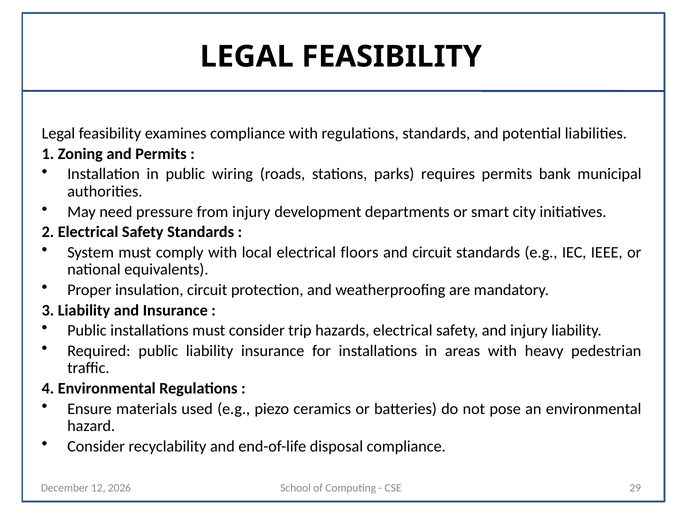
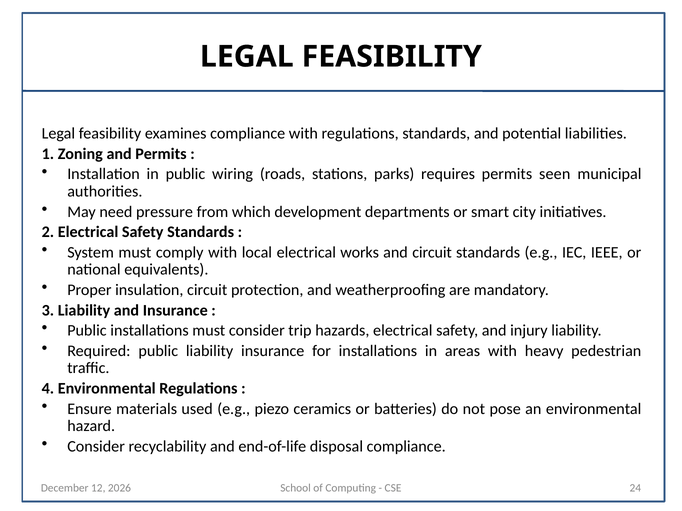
bank: bank -> seen
from injury: injury -> which
floors: floors -> works
29: 29 -> 24
